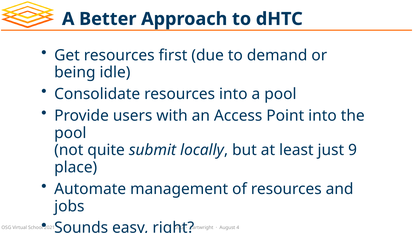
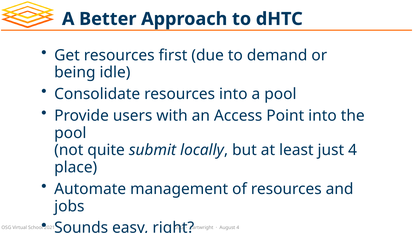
just 9: 9 -> 4
